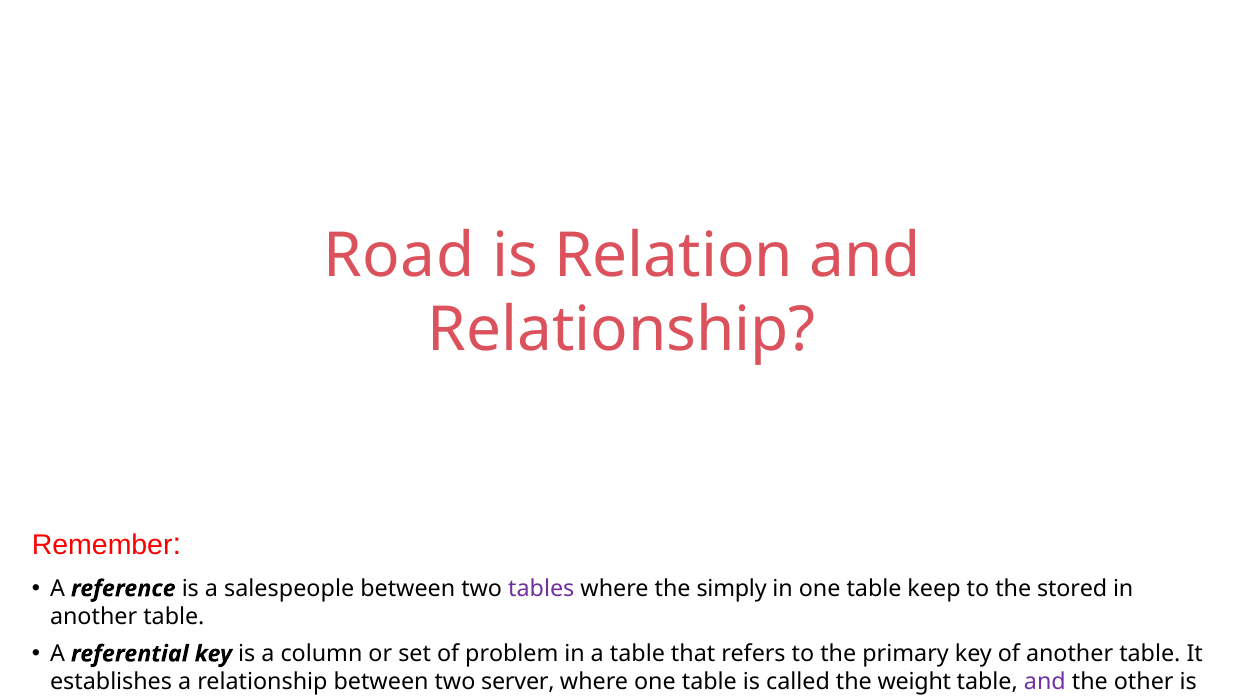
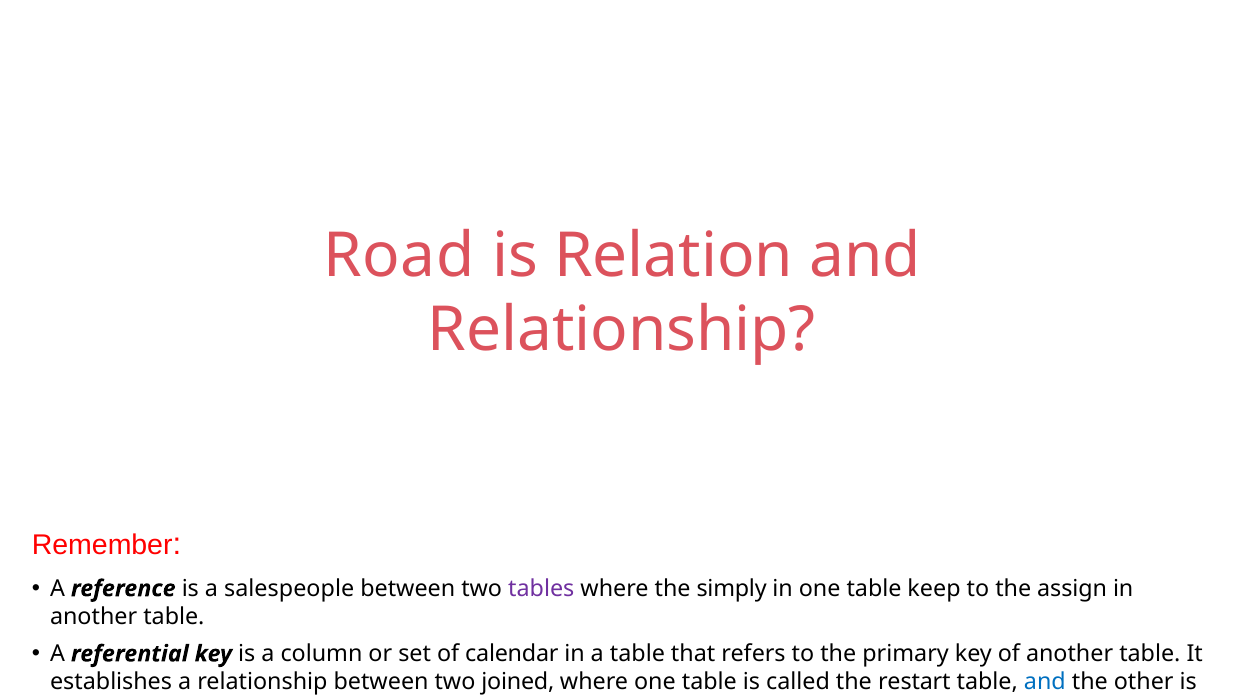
stored: stored -> assign
problem: problem -> calendar
server: server -> joined
weight: weight -> restart
and at (1045, 682) colour: purple -> blue
